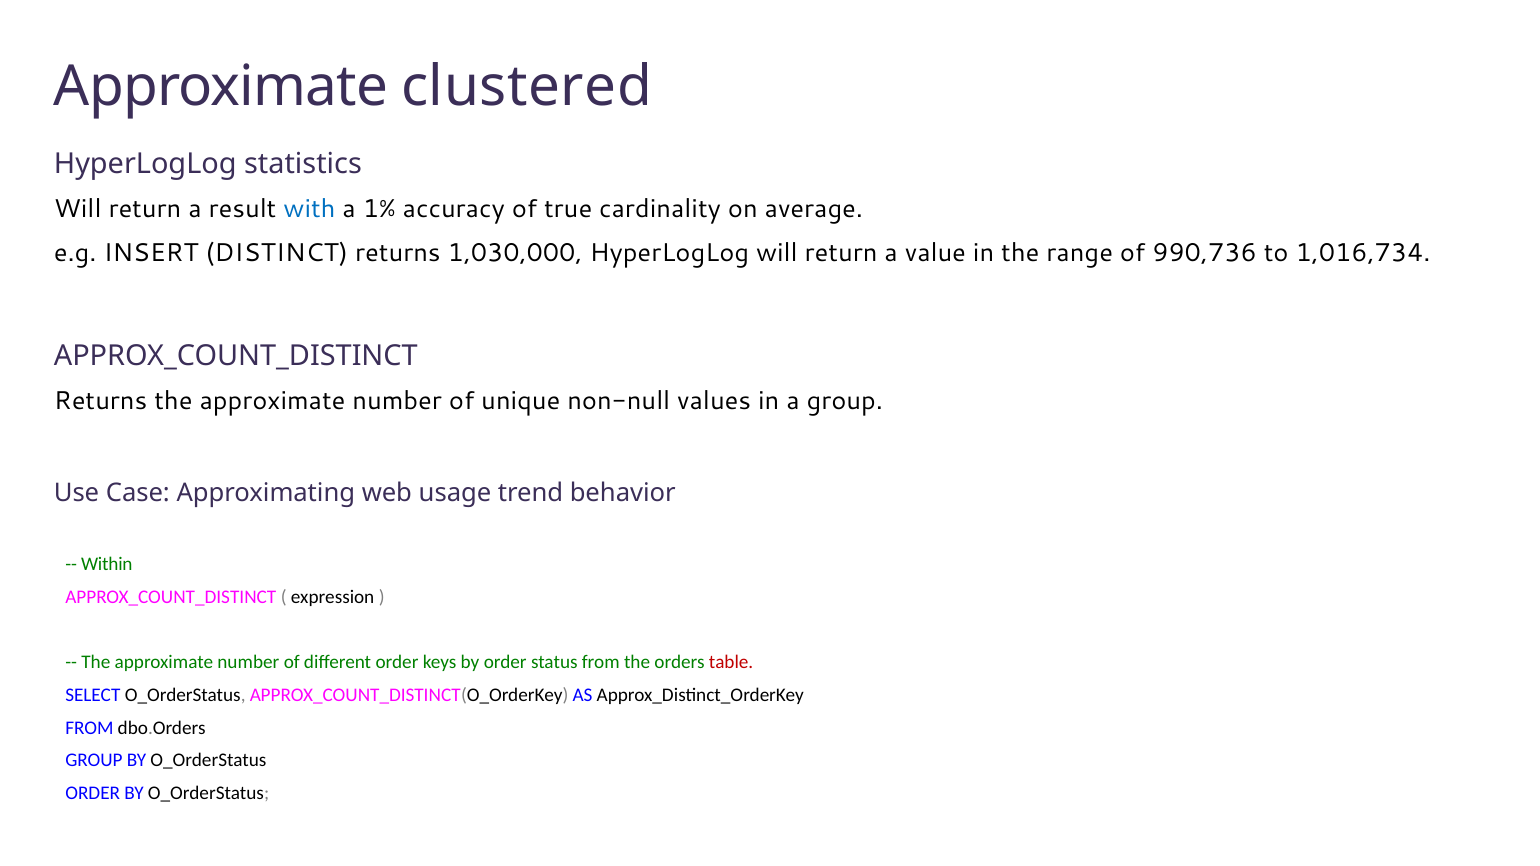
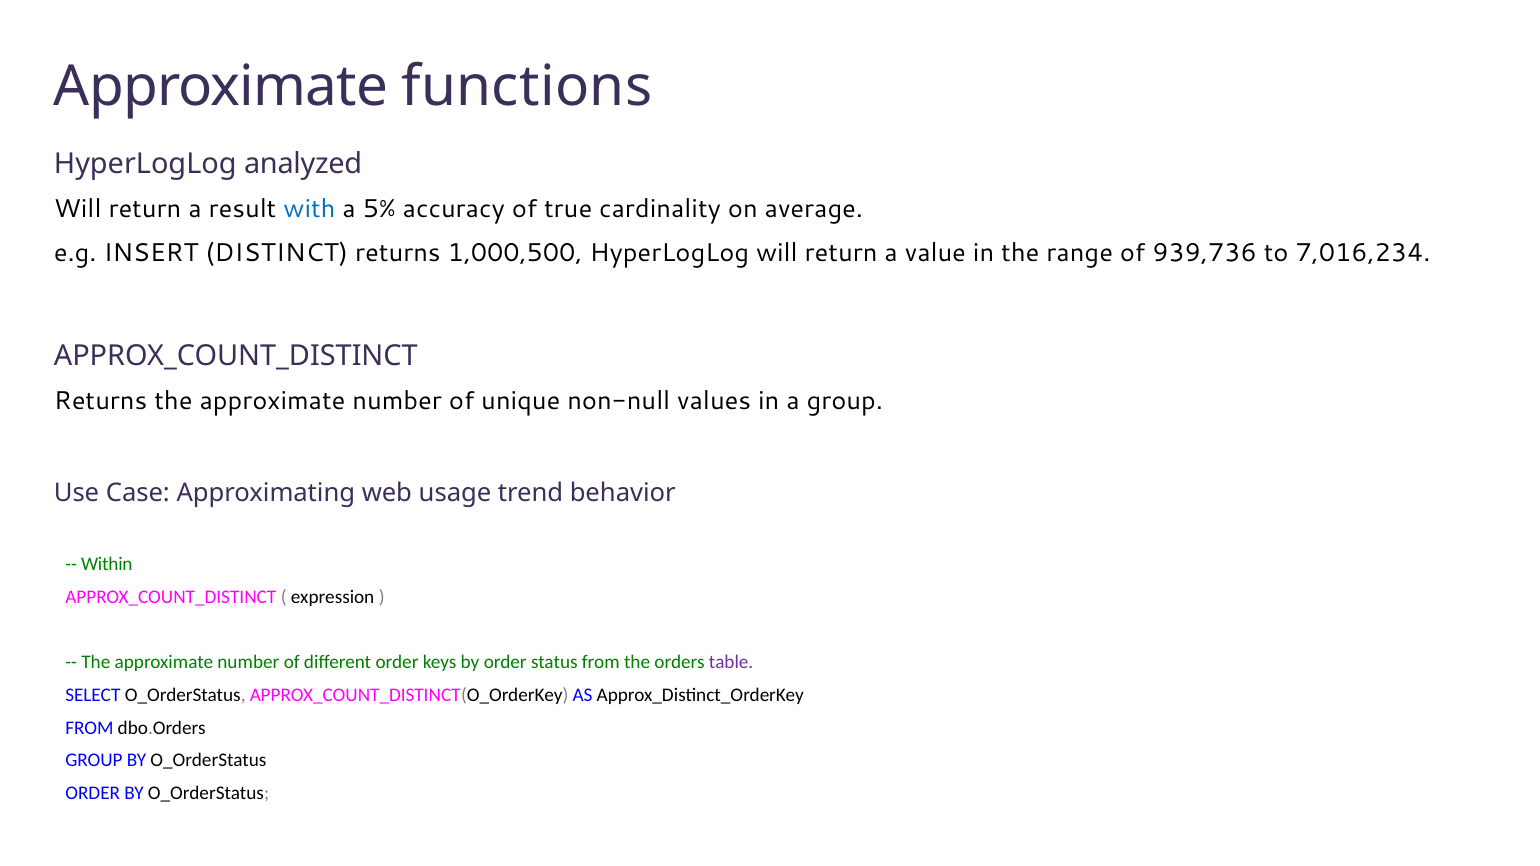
clustered: clustered -> functions
statistics: statistics -> analyzed
1%: 1% -> 5%
1,030,000: 1,030,000 -> 1,000,500
990,736: 990,736 -> 939,736
1,016,734: 1,016,734 -> 7,016,234
table colour: red -> purple
